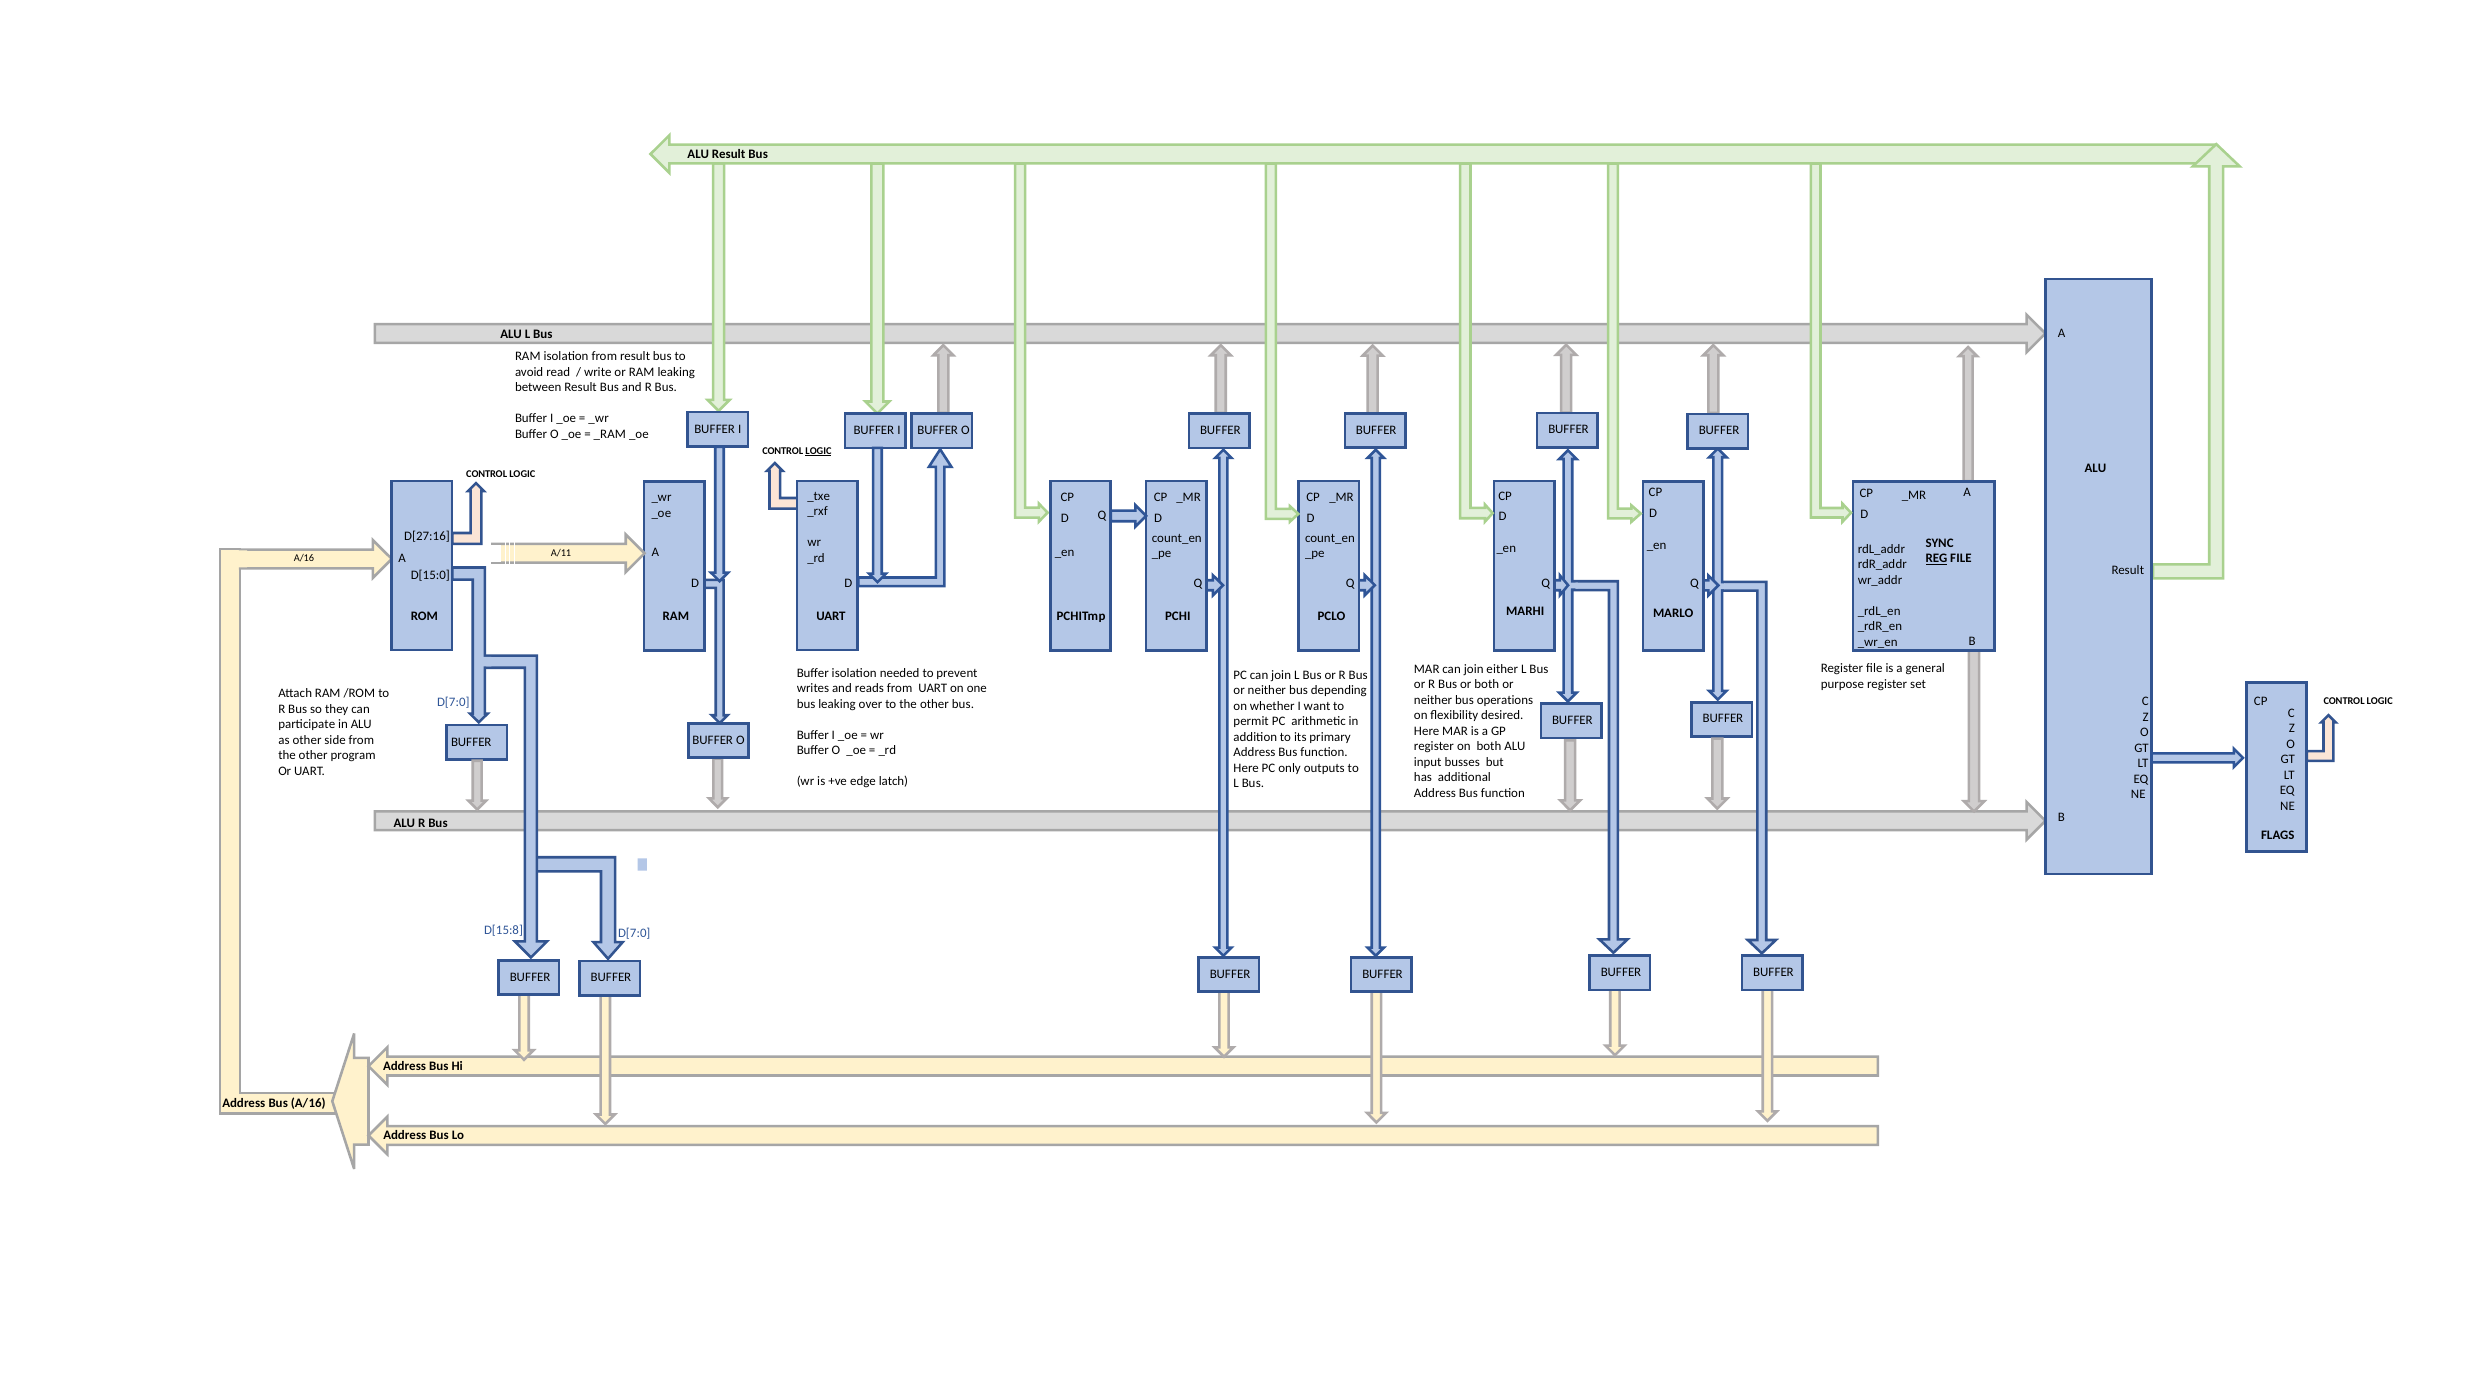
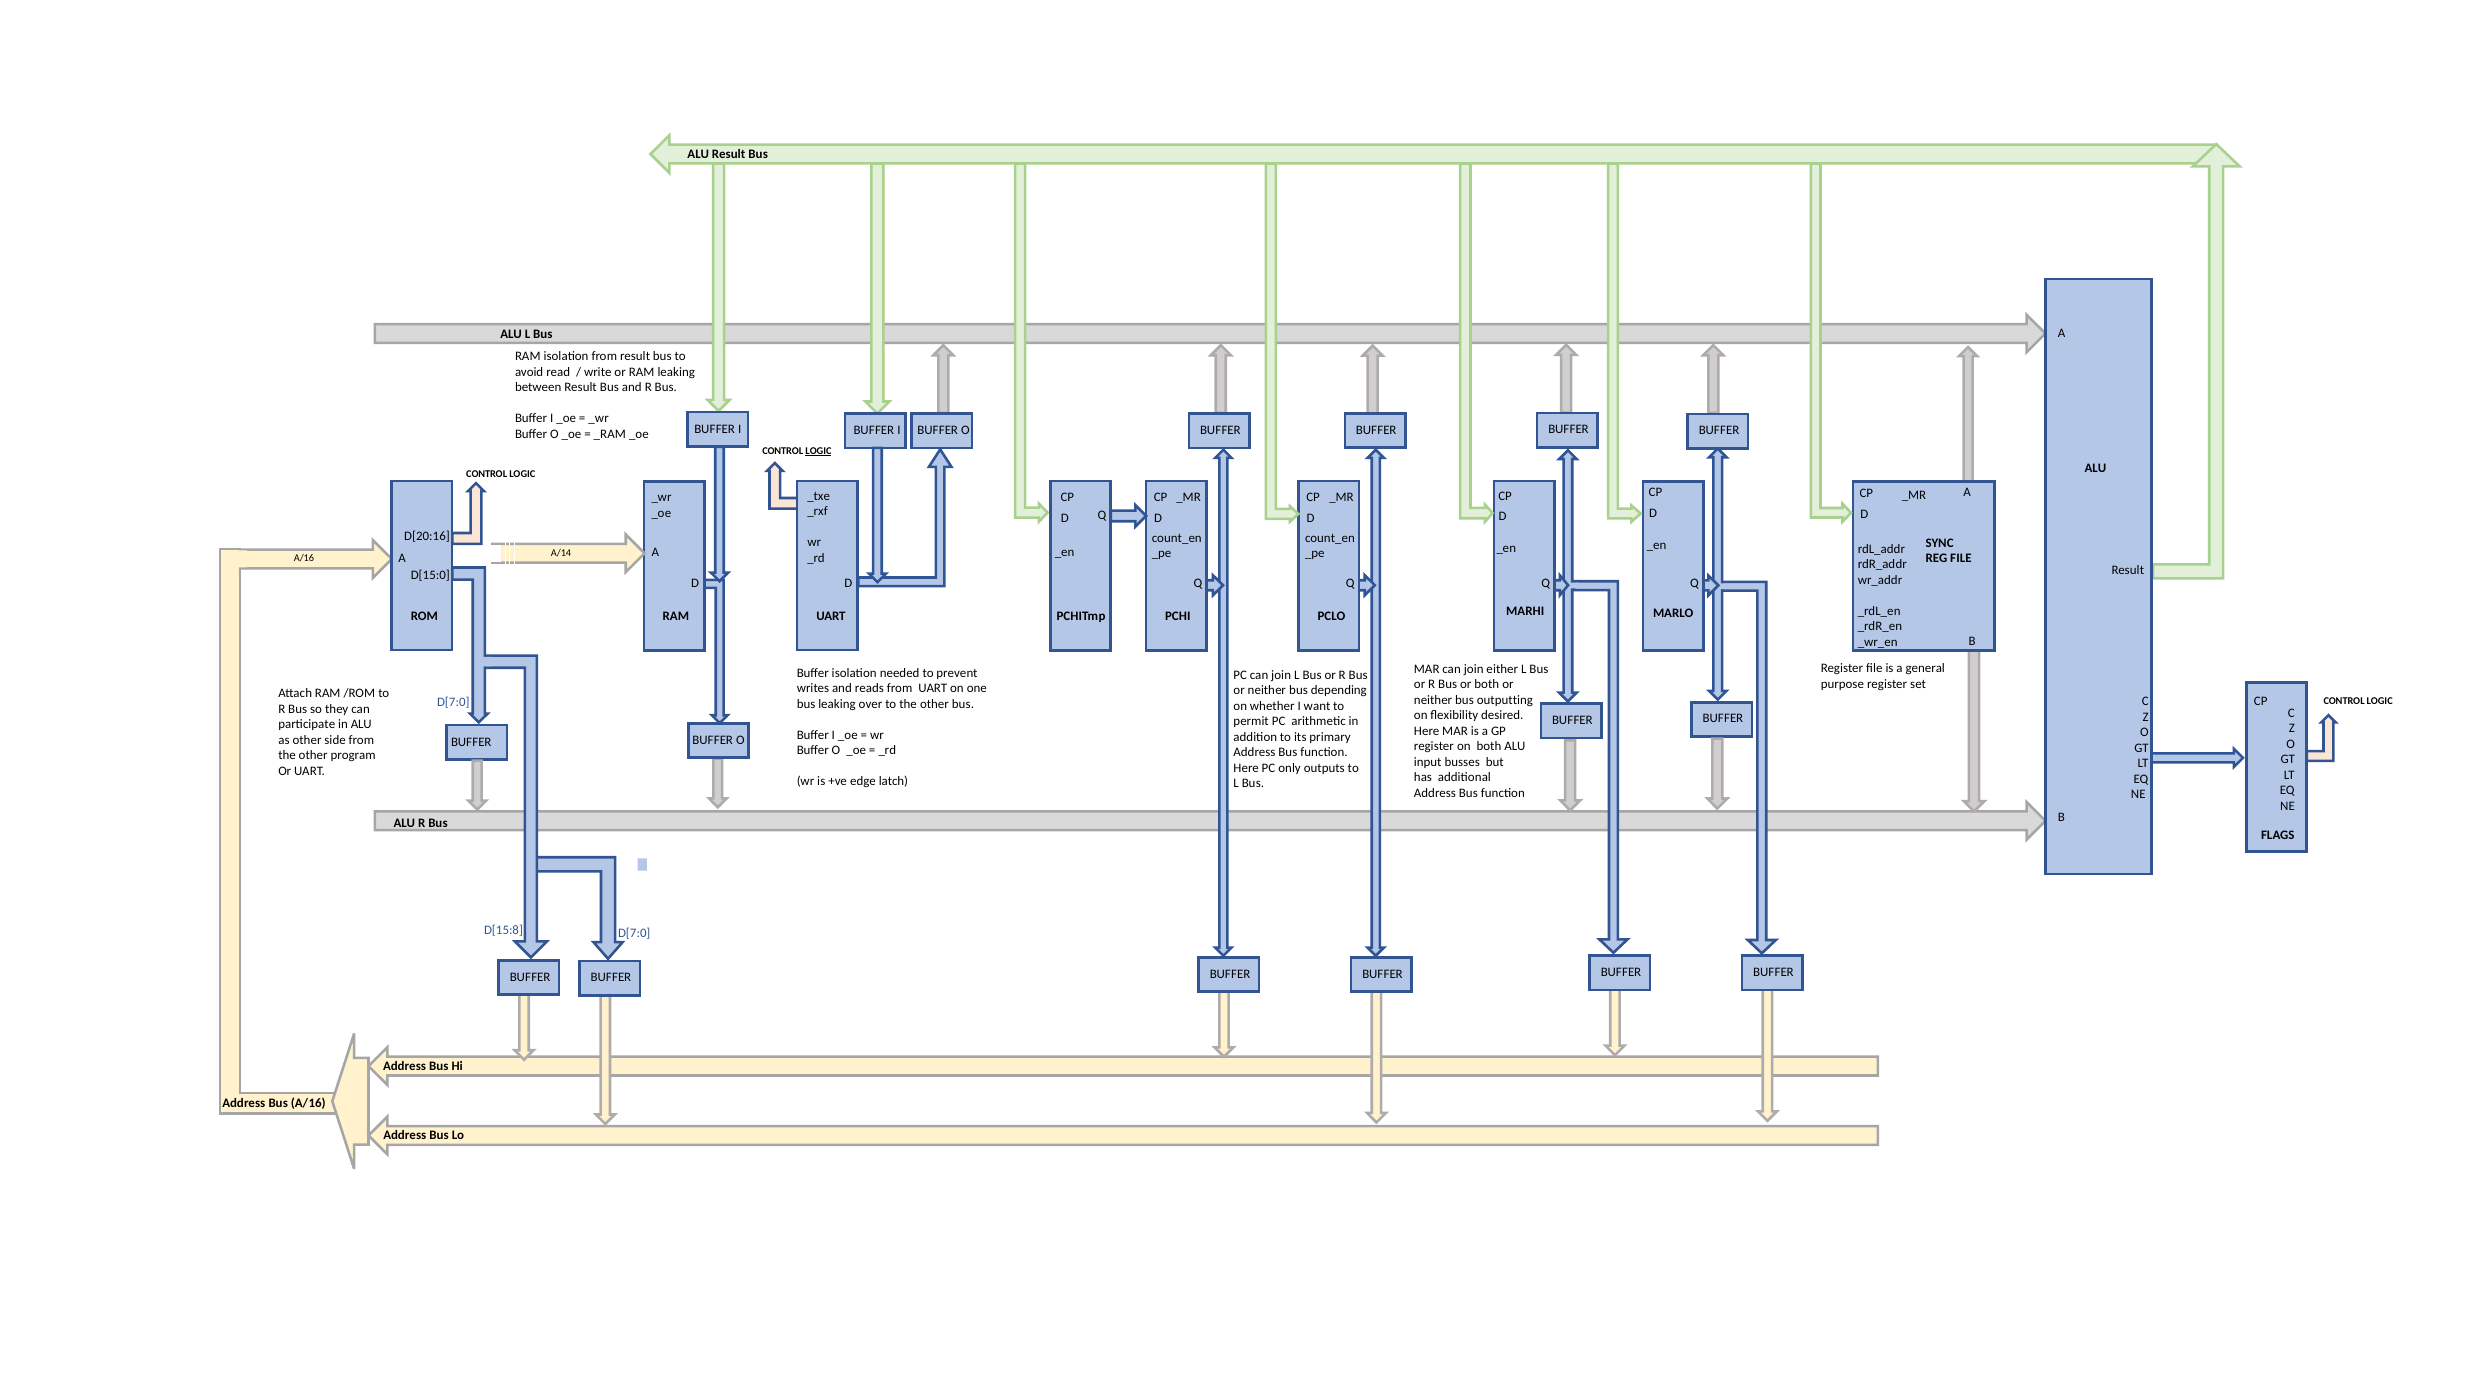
D[27:16: D[27:16 -> D[20:16
A/11: A/11 -> A/14
REG underline: present -> none
operations: operations -> outputting
